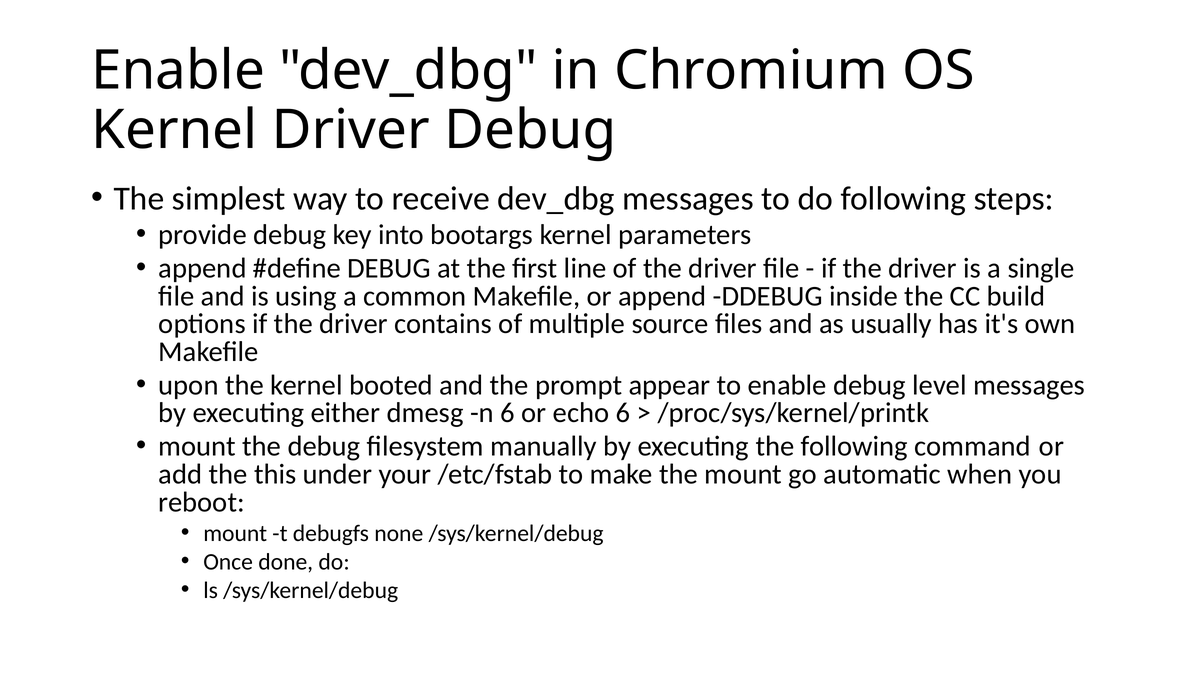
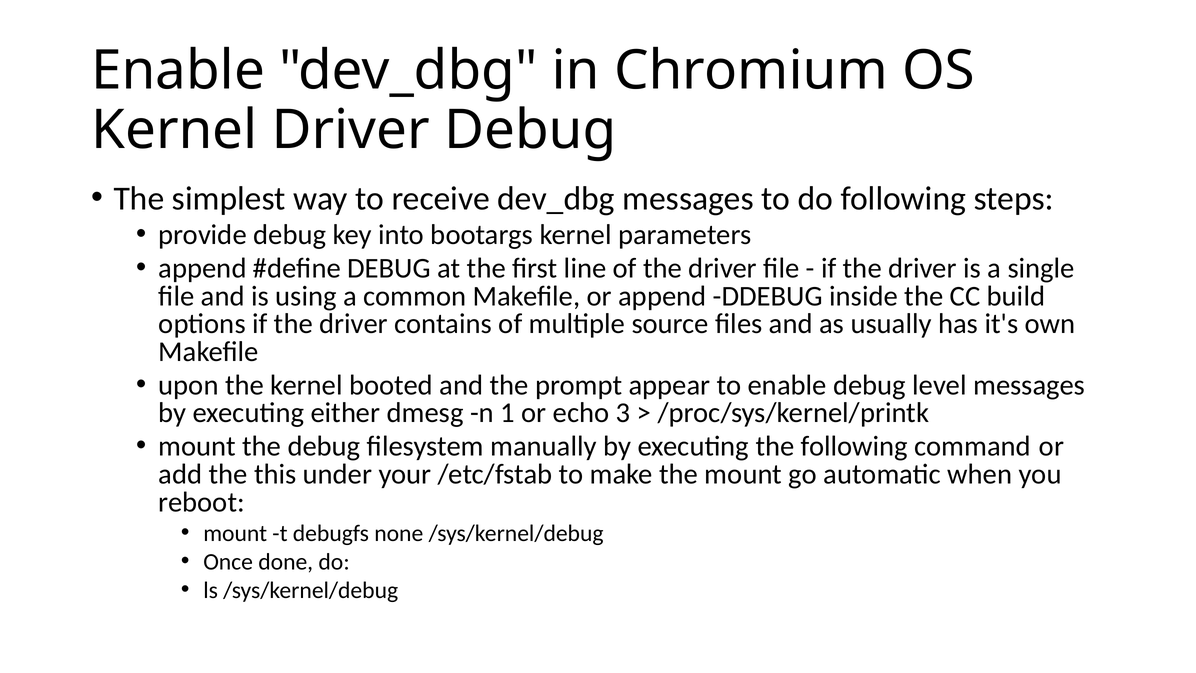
n 6: 6 -> 1
echo 6: 6 -> 3
